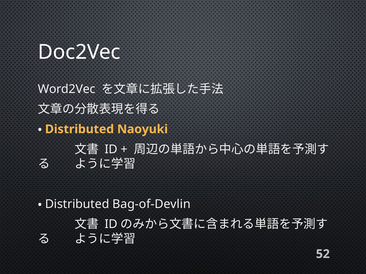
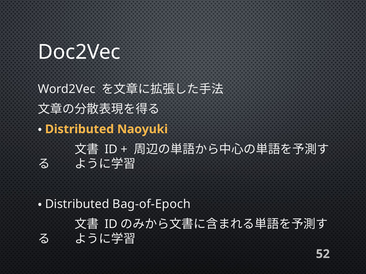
Bag-of-Devlin: Bag-of-Devlin -> Bag-of-Epoch
